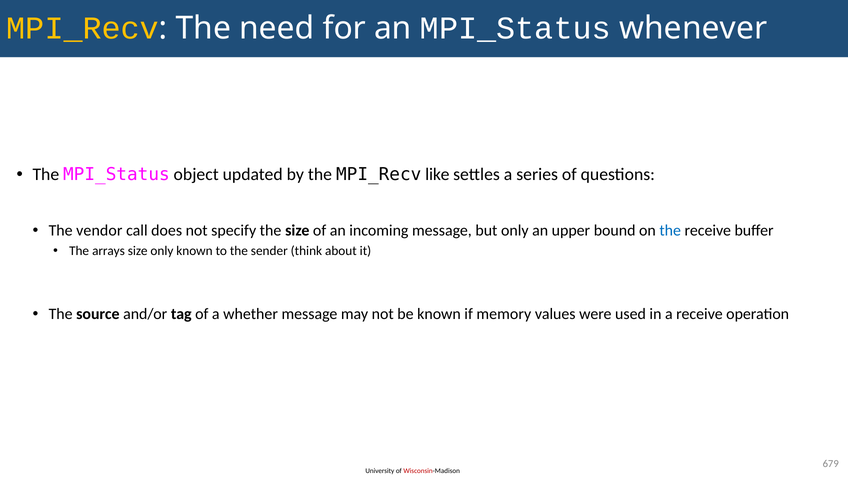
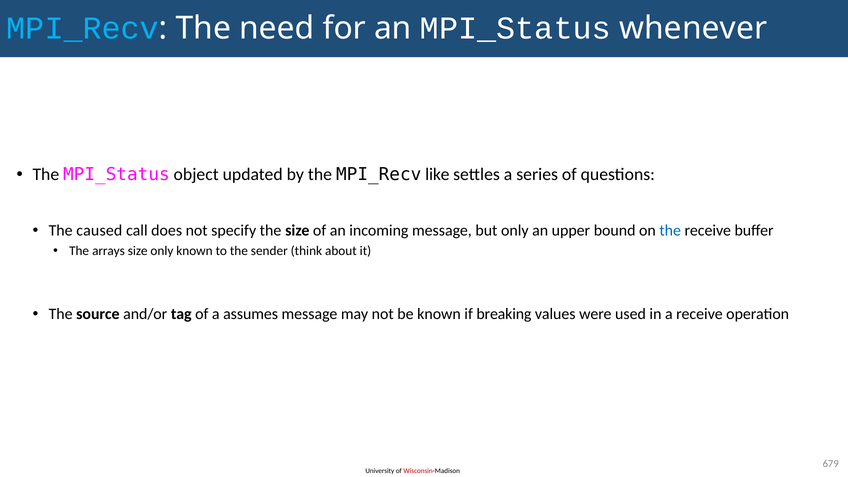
MPI_Recv at (83, 28) colour: yellow -> light blue
vendor: vendor -> caused
whether: whether -> assumes
memory: memory -> breaking
